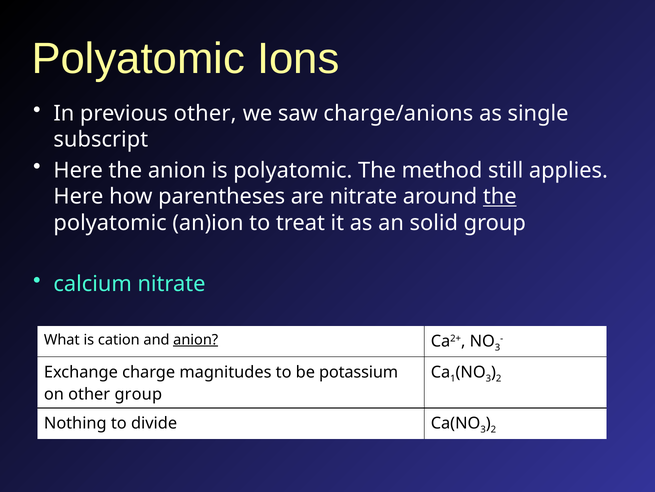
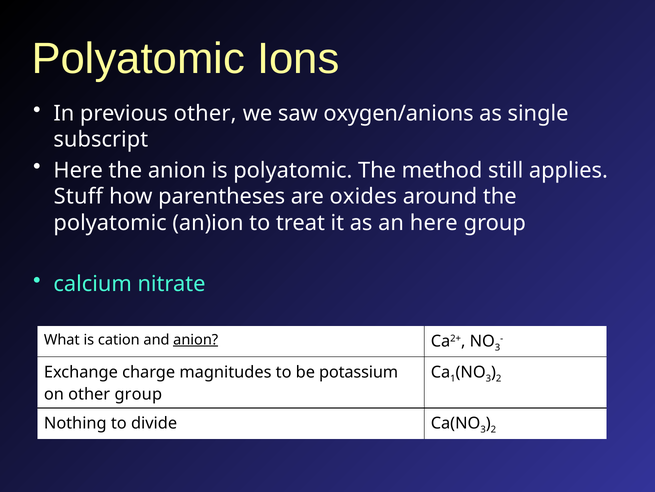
charge/anions: charge/anions -> oxygen/anions
Here at (78, 196): Here -> Stuff
are nitrate: nitrate -> oxides
the at (500, 196) underline: present -> none
an solid: solid -> here
